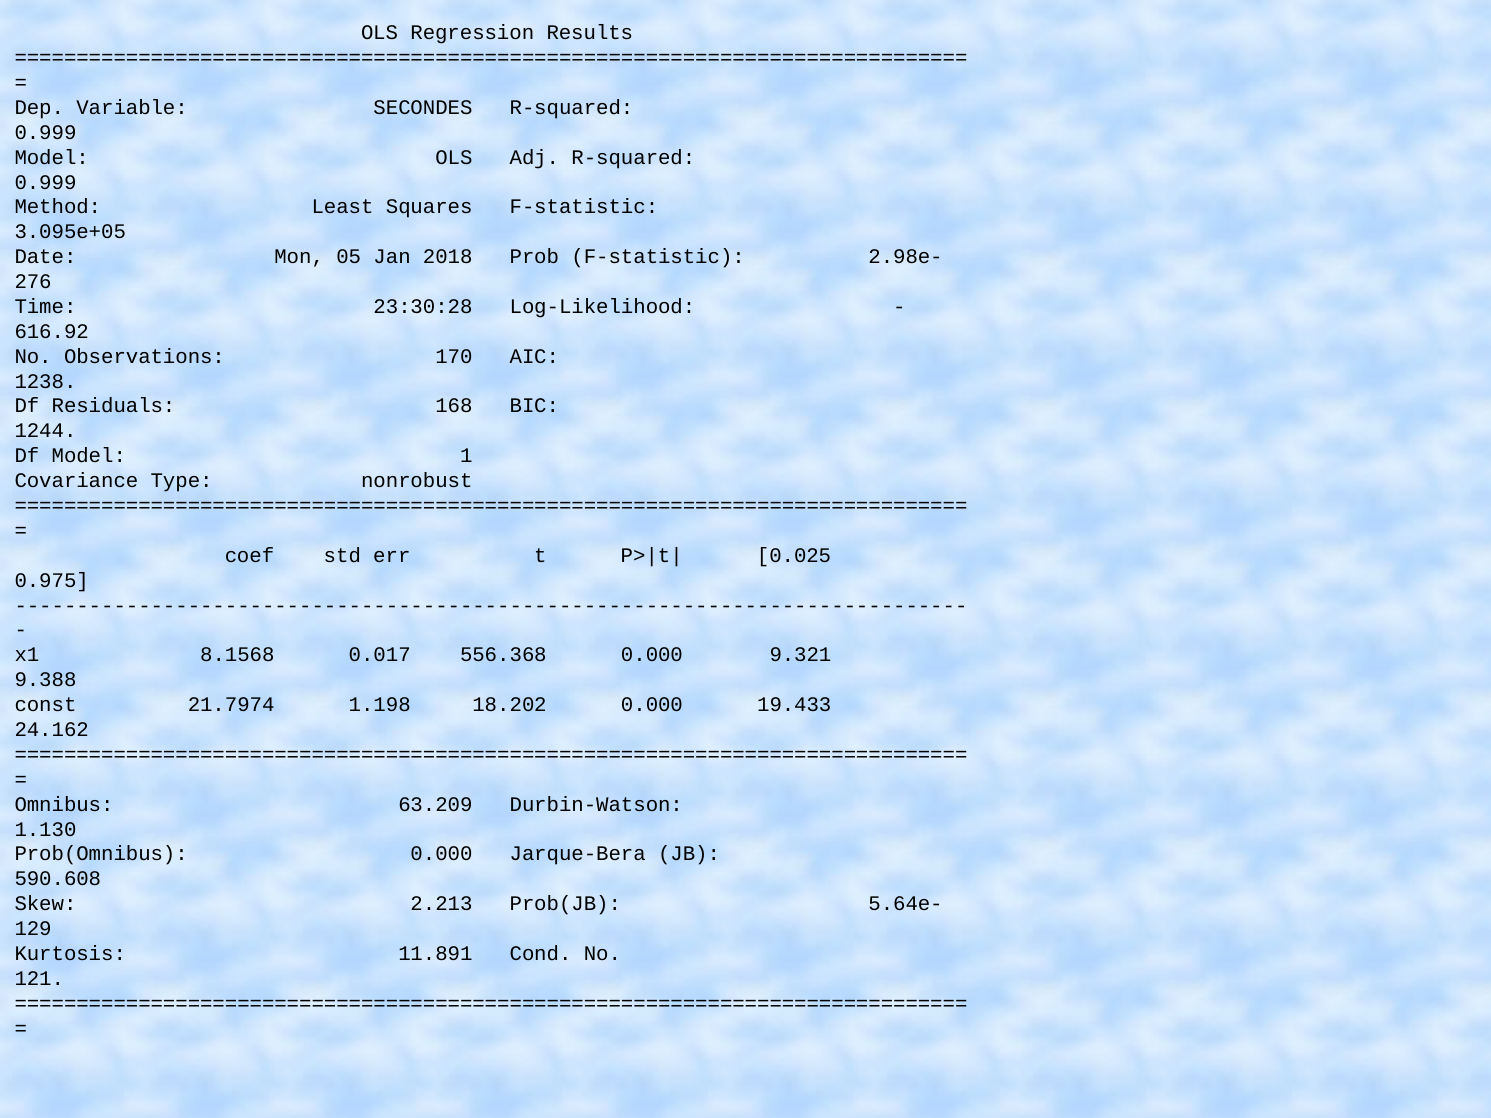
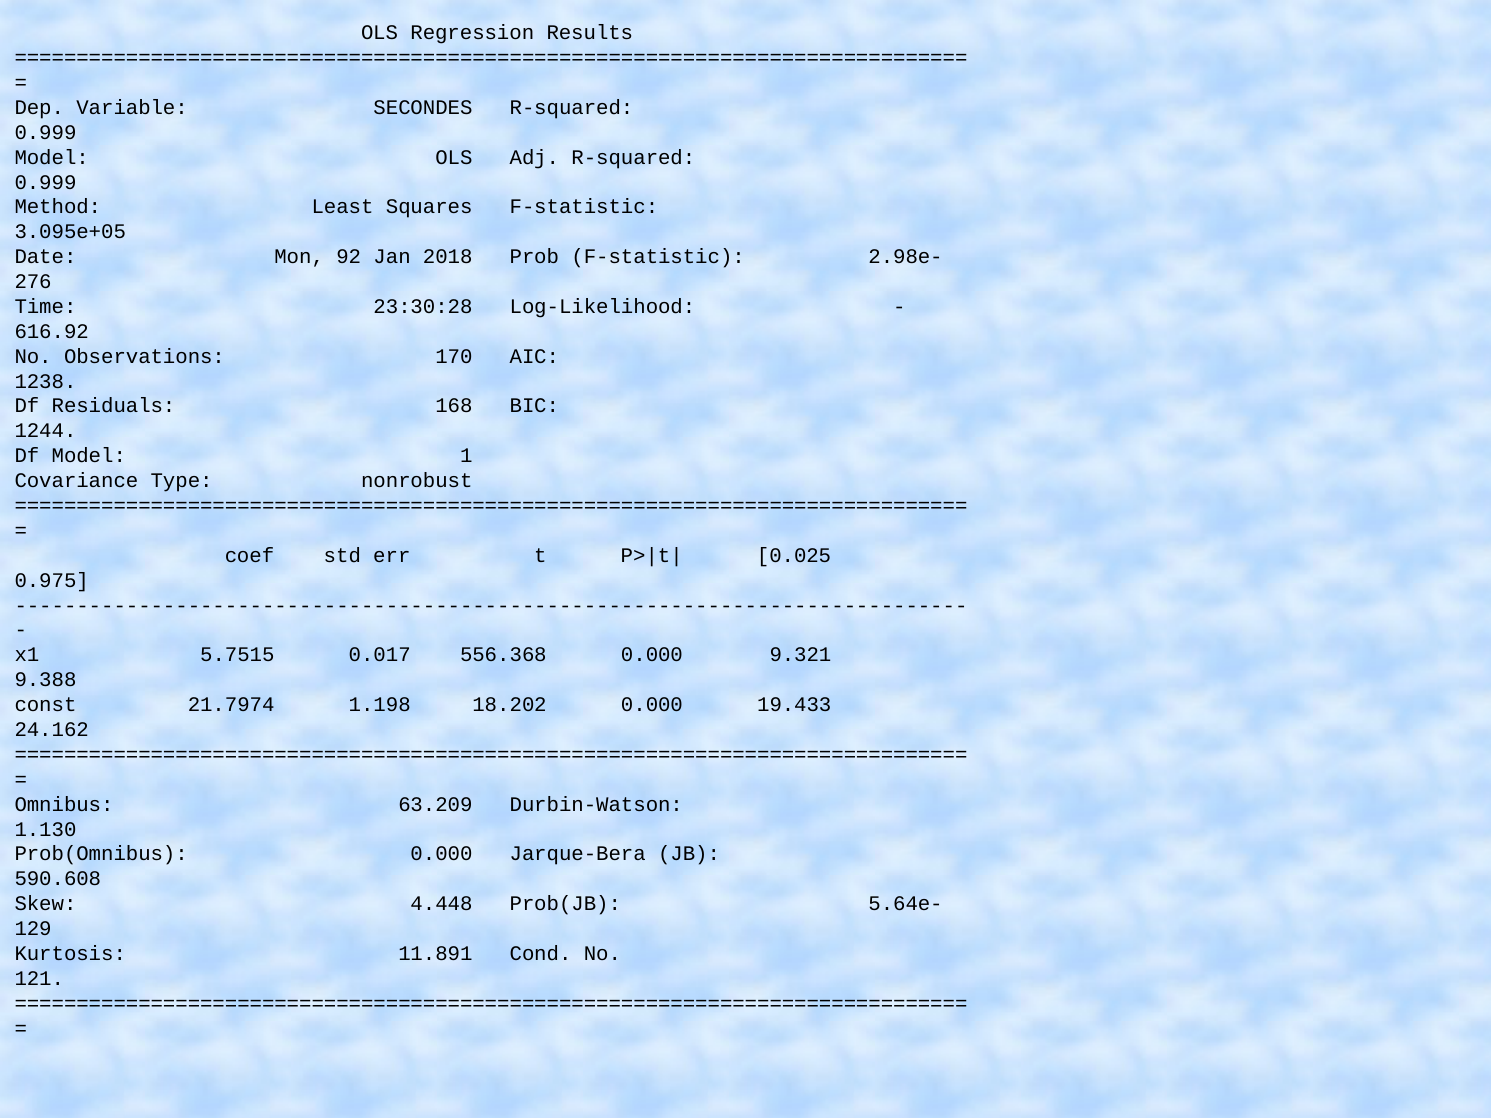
05: 05 -> 92
8.1568: 8.1568 -> 5.7515
2.213: 2.213 -> 4.448
